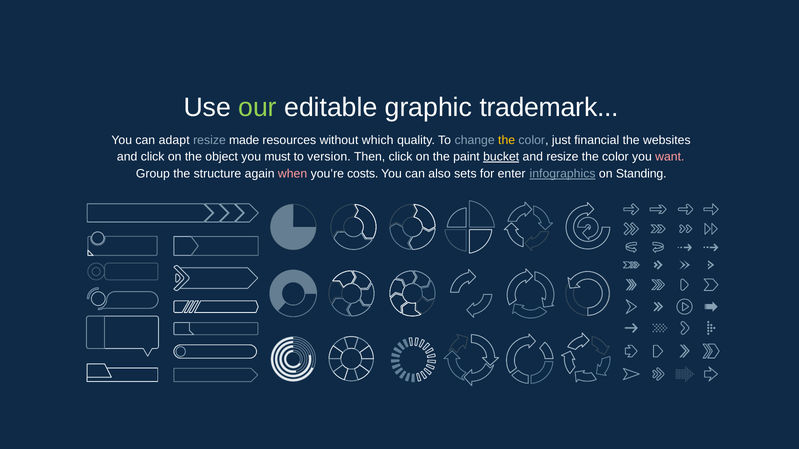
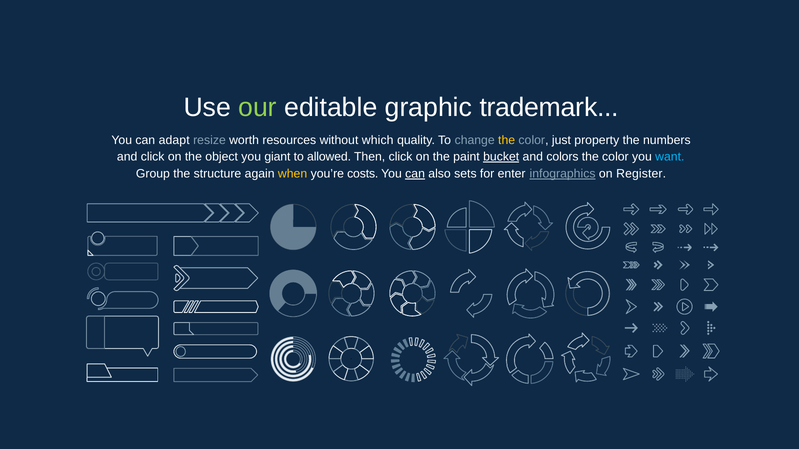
made: made -> worth
financial: financial -> property
websites: websites -> numbers
must: must -> giant
version: version -> allowed
and resize: resize -> colors
want colour: pink -> light blue
when colour: pink -> yellow
can at (415, 174) underline: none -> present
Standing: Standing -> Register
